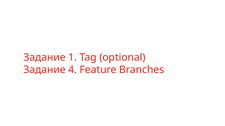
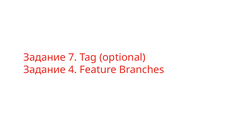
1: 1 -> 7
